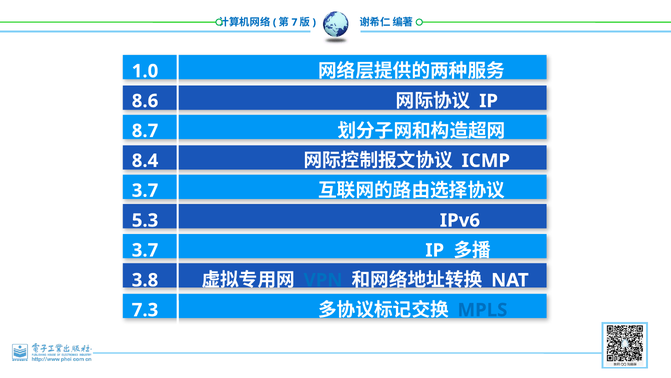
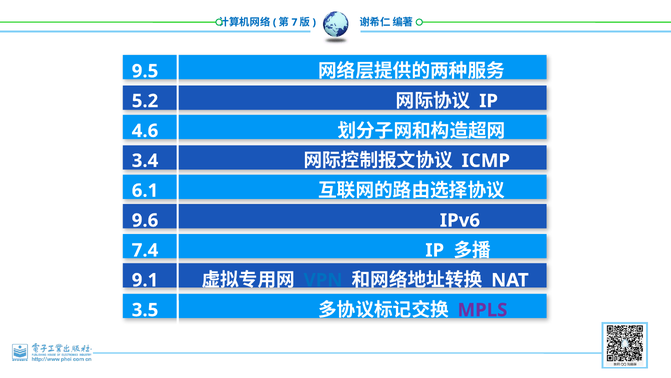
1.0: 1.0 -> 9.5
8.6: 8.6 -> 5.2
8.7: 8.7 -> 4.6
8.4: 8.4 -> 3.4
3.7 at (145, 190): 3.7 -> 6.1
5.3: 5.3 -> 9.6
3.7 at (145, 250): 3.7 -> 7.4
3.8: 3.8 -> 9.1
7.3: 7.3 -> 3.5
MPLS colour: blue -> purple
